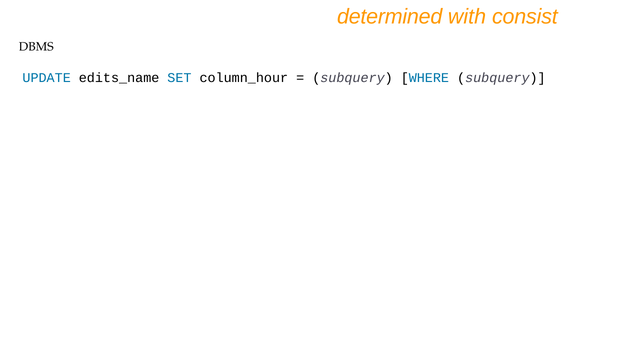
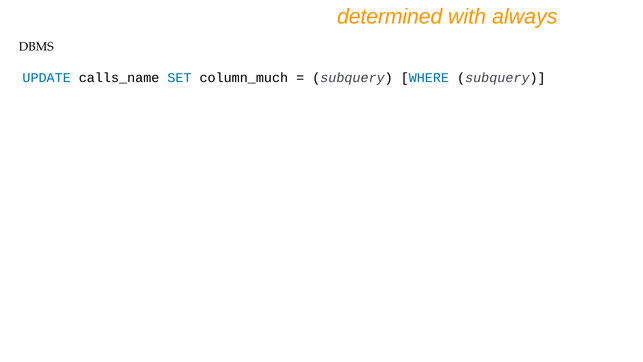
consist: consist -> always
edits_name: edits_name -> calls_name
column_hour: column_hour -> column_much
